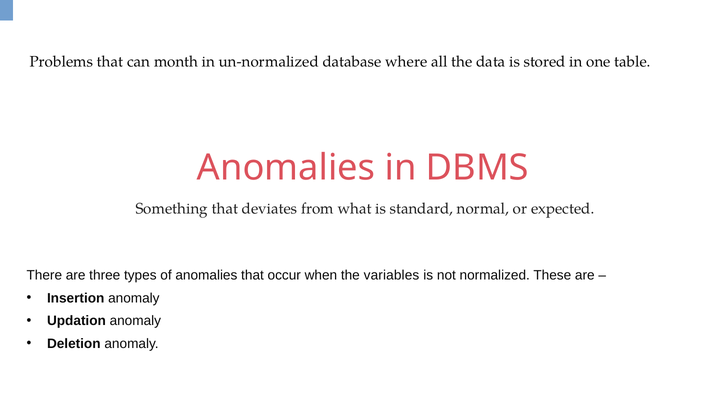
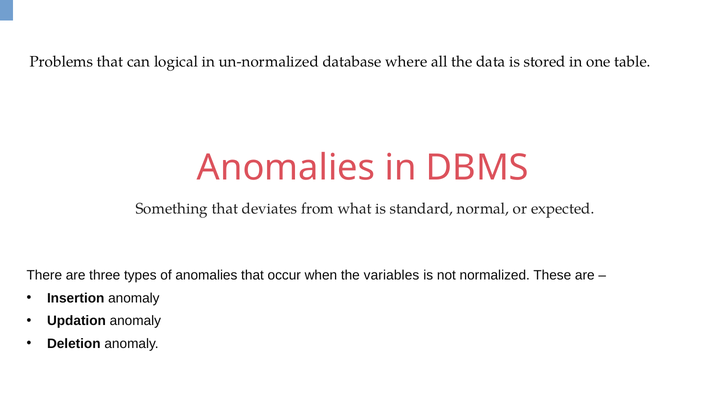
month: month -> logical
